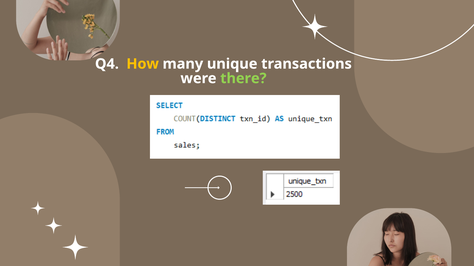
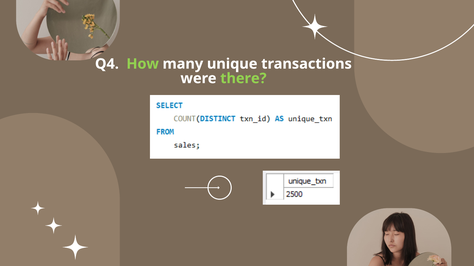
How colour: yellow -> light green
